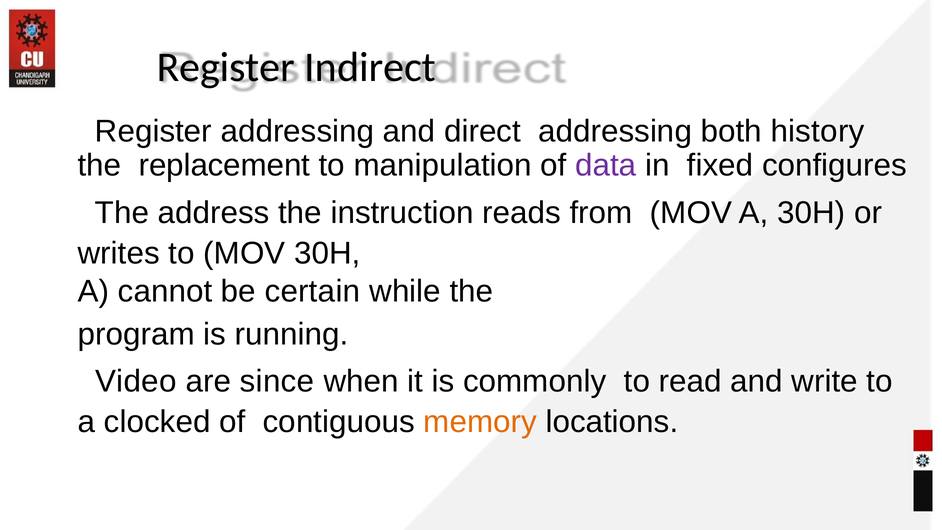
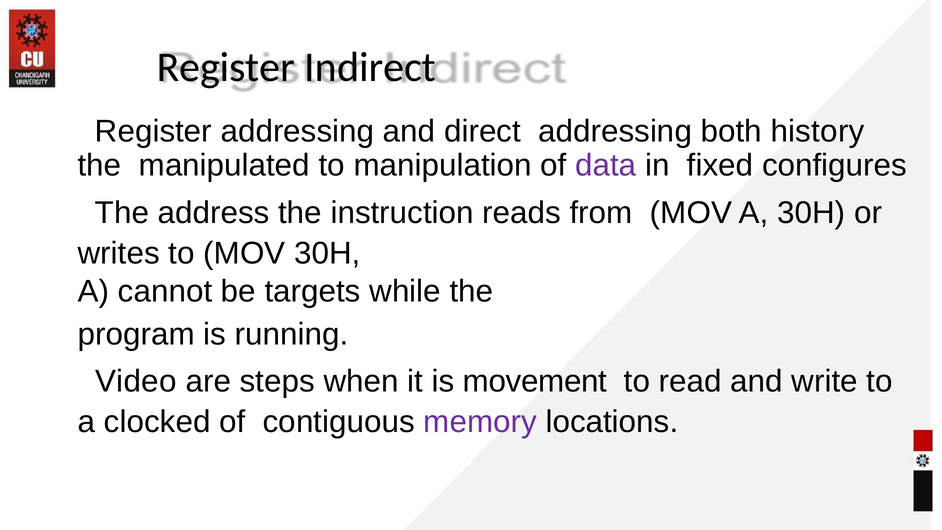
replacement: replacement -> manipulated
certain: certain -> targets
since: since -> steps
commonly: commonly -> movement
memory colour: orange -> purple
